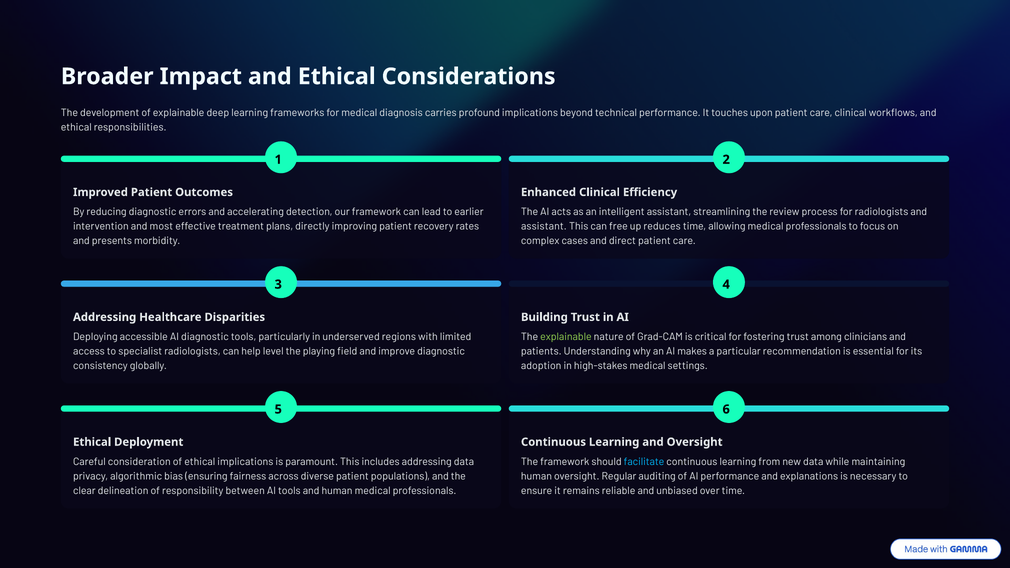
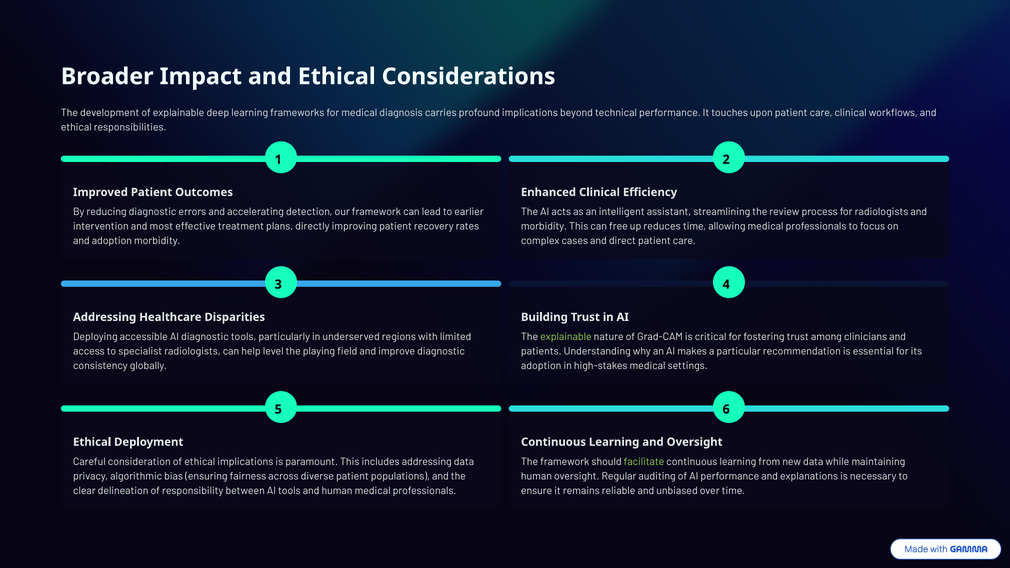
assistant at (544, 226): assistant -> morbidity
and presents: presents -> adoption
facilitate colour: light blue -> light green
